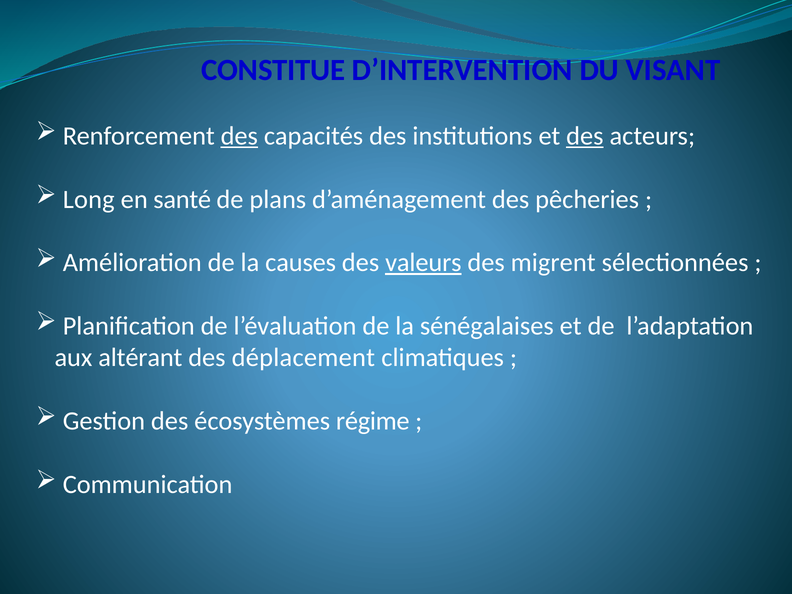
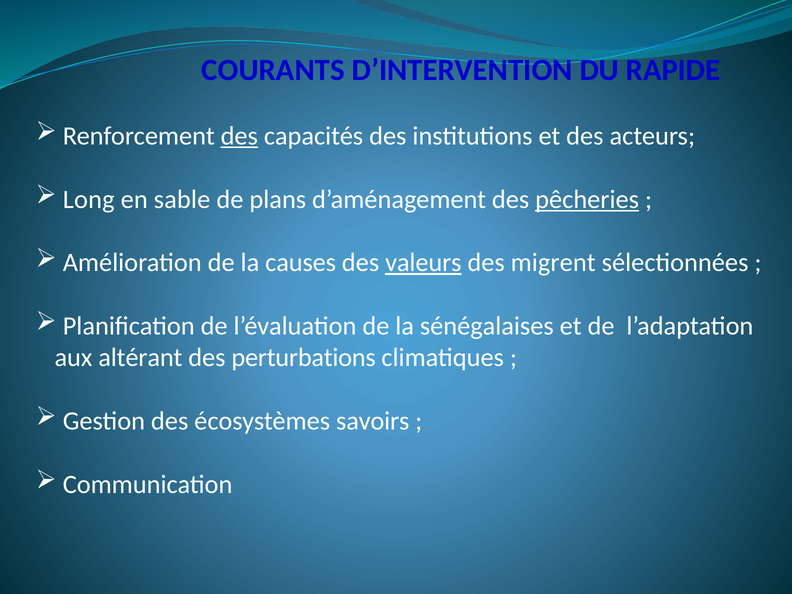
CONSTITUE: CONSTITUE -> COURANTS
VISANT: VISANT -> RAPIDE
des at (585, 136) underline: present -> none
santé: santé -> sable
pêcheries underline: none -> present
déplacement: déplacement -> perturbations
régime: régime -> savoirs
